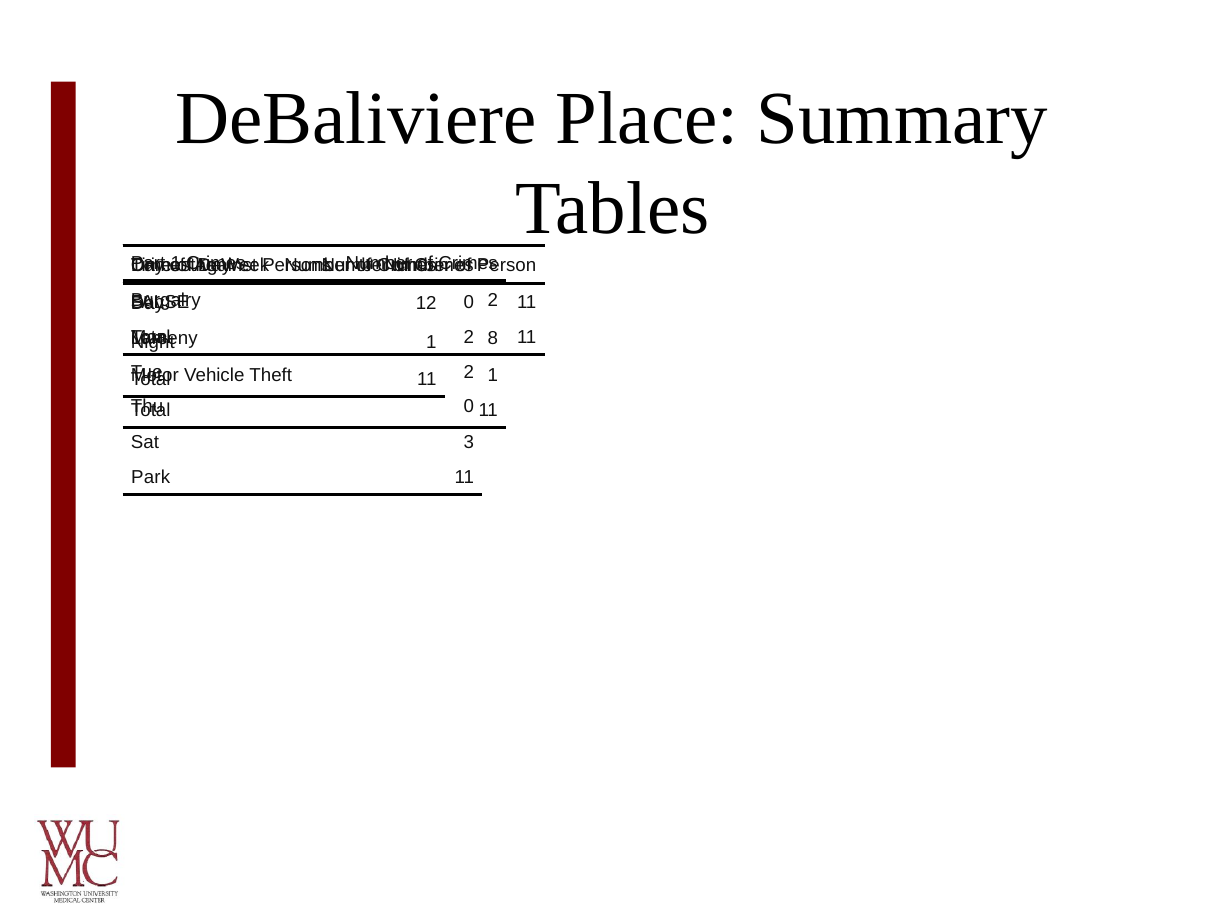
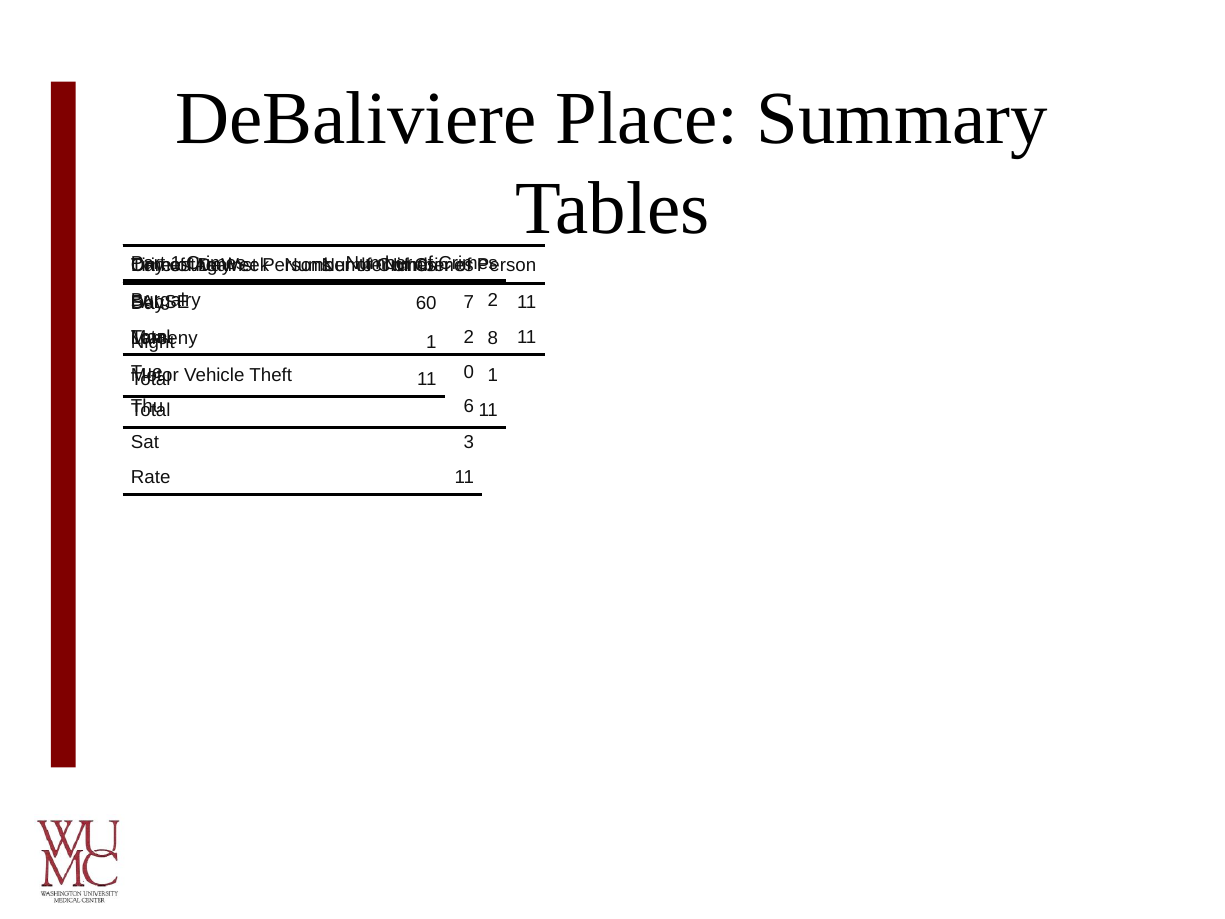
0 at (469, 302): 0 -> 7
12: 12 -> 60
2 at (469, 372): 2 -> 0
0 at (469, 407): 0 -> 6
Park: Park -> Rate
